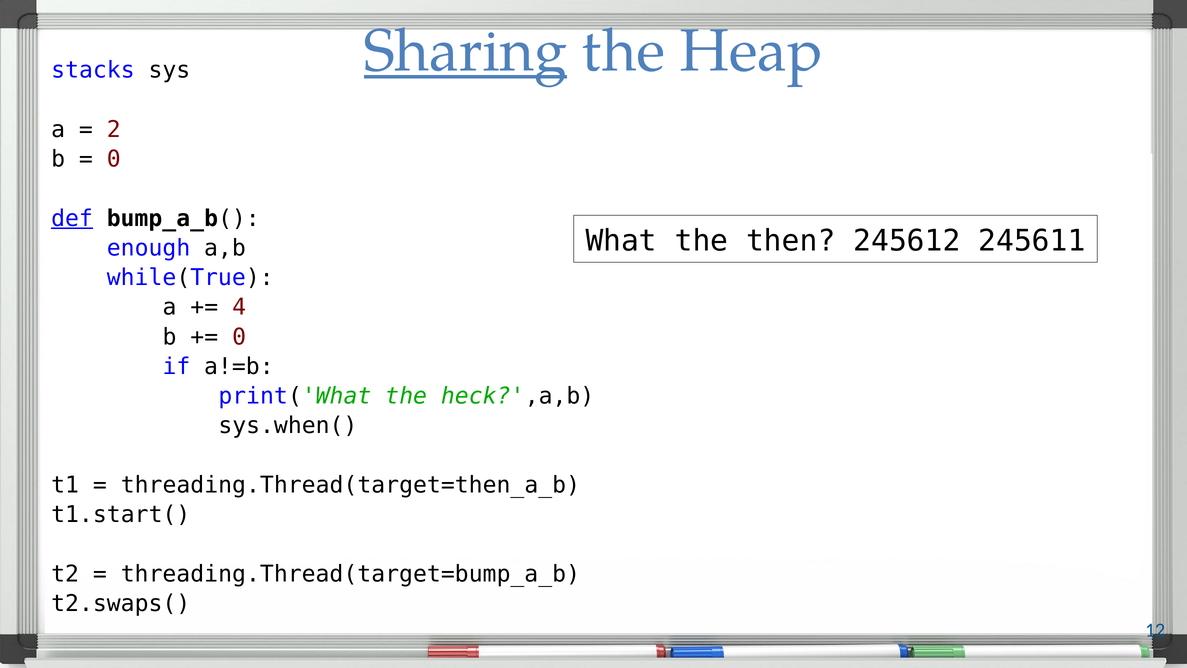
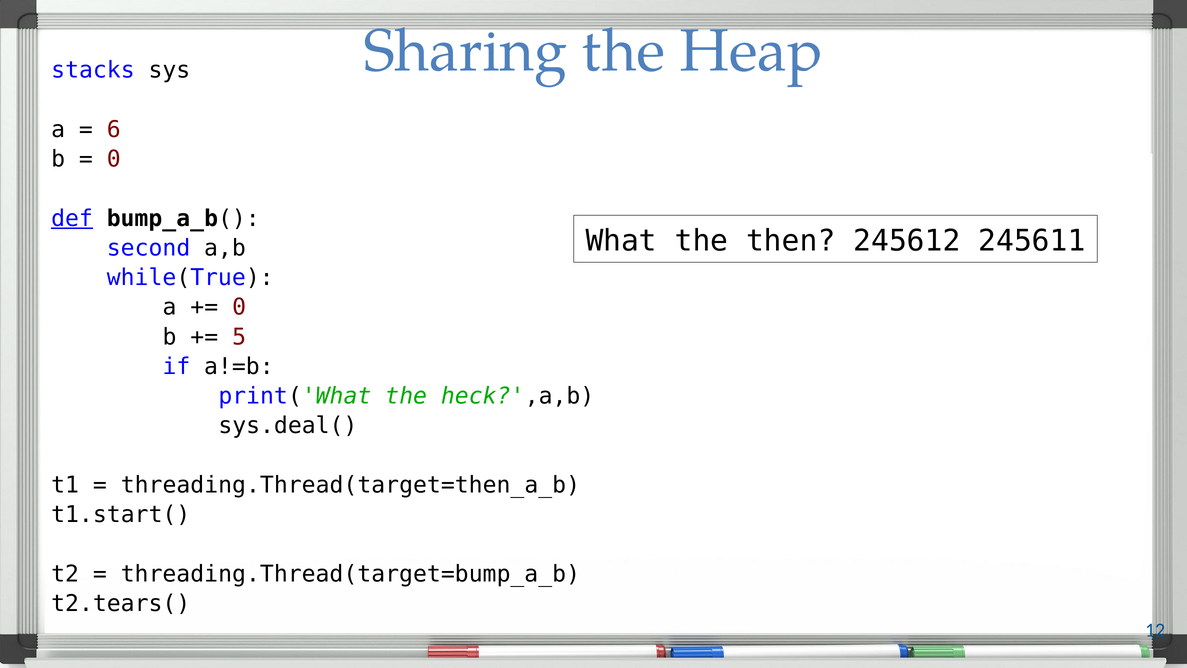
Sharing underline: present -> none
2: 2 -> 6
enough: enough -> second
4 at (239, 307): 4 -> 0
0 at (239, 337): 0 -> 5
sys.when(: sys.when( -> sys.deal(
t2.swaps(: t2.swaps( -> t2.tears(
